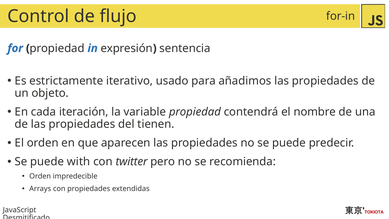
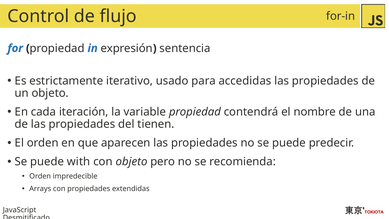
añadimos: añadimos -> accedidas
con twitter: twitter -> objeto
